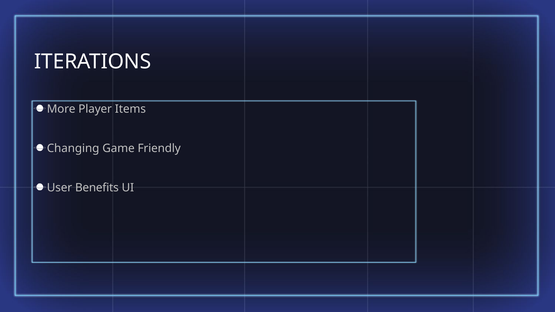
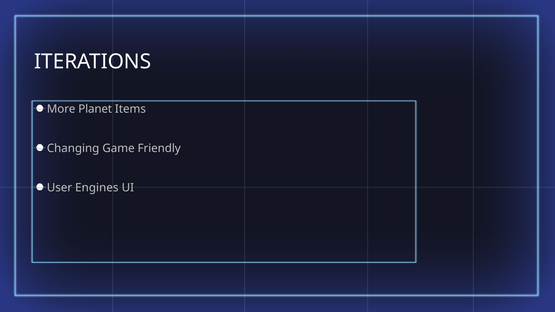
Player: Player -> Planet
Benefits: Benefits -> Engines
